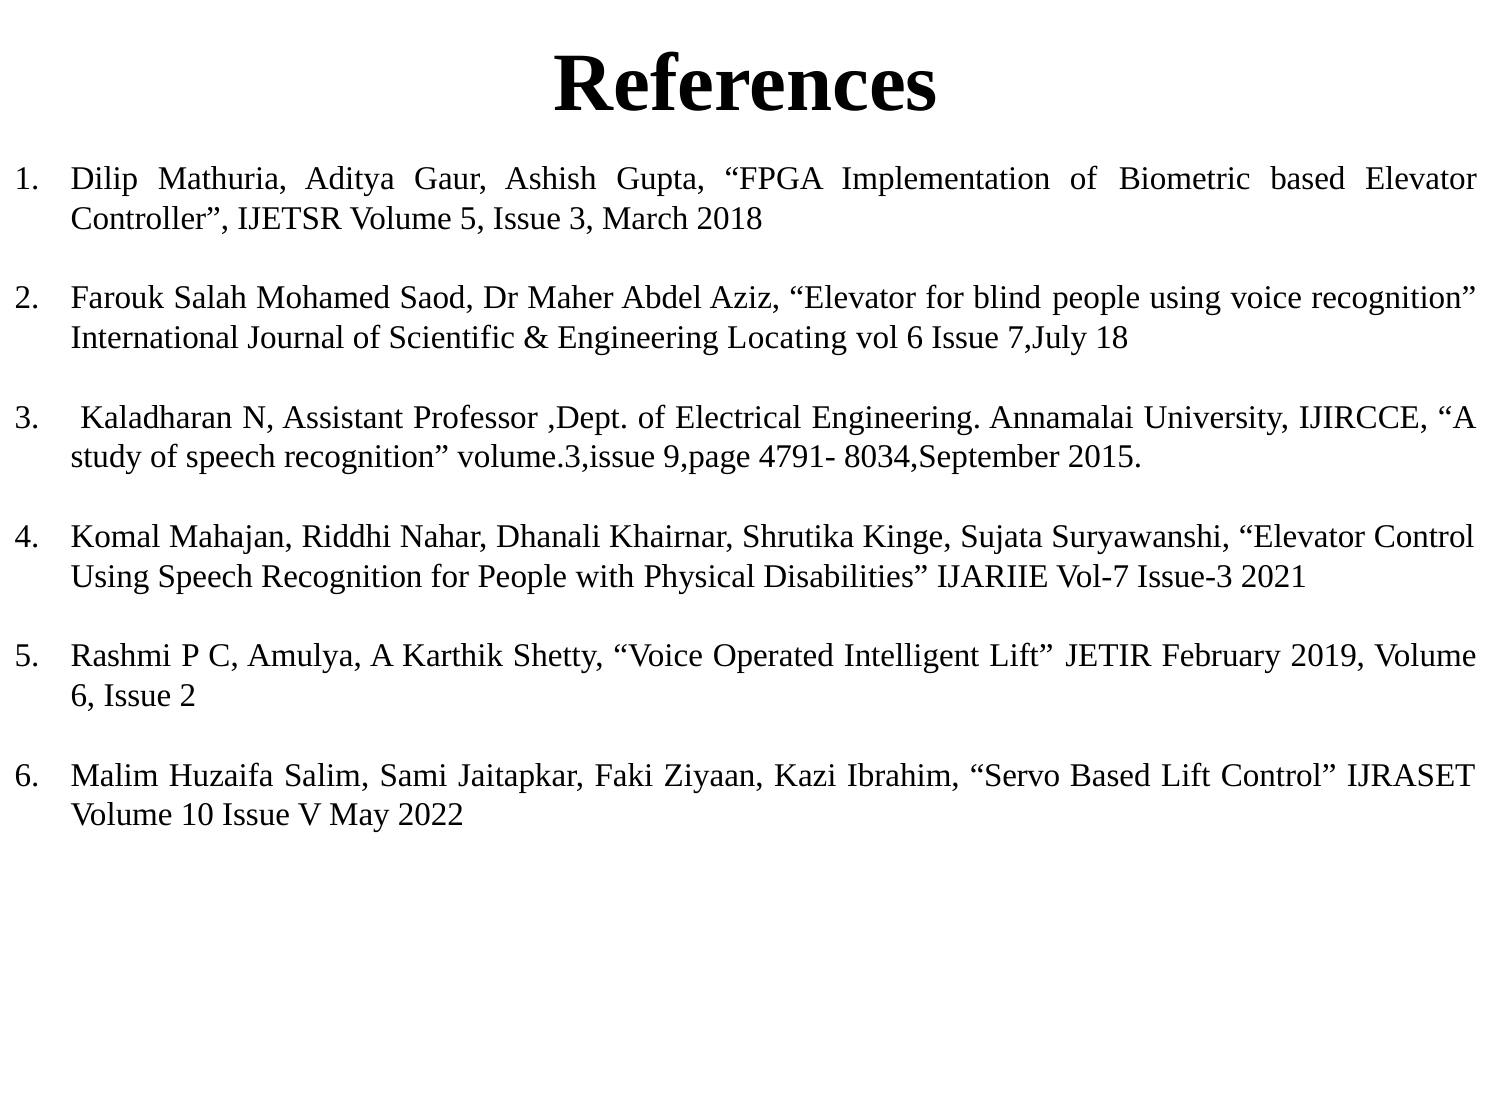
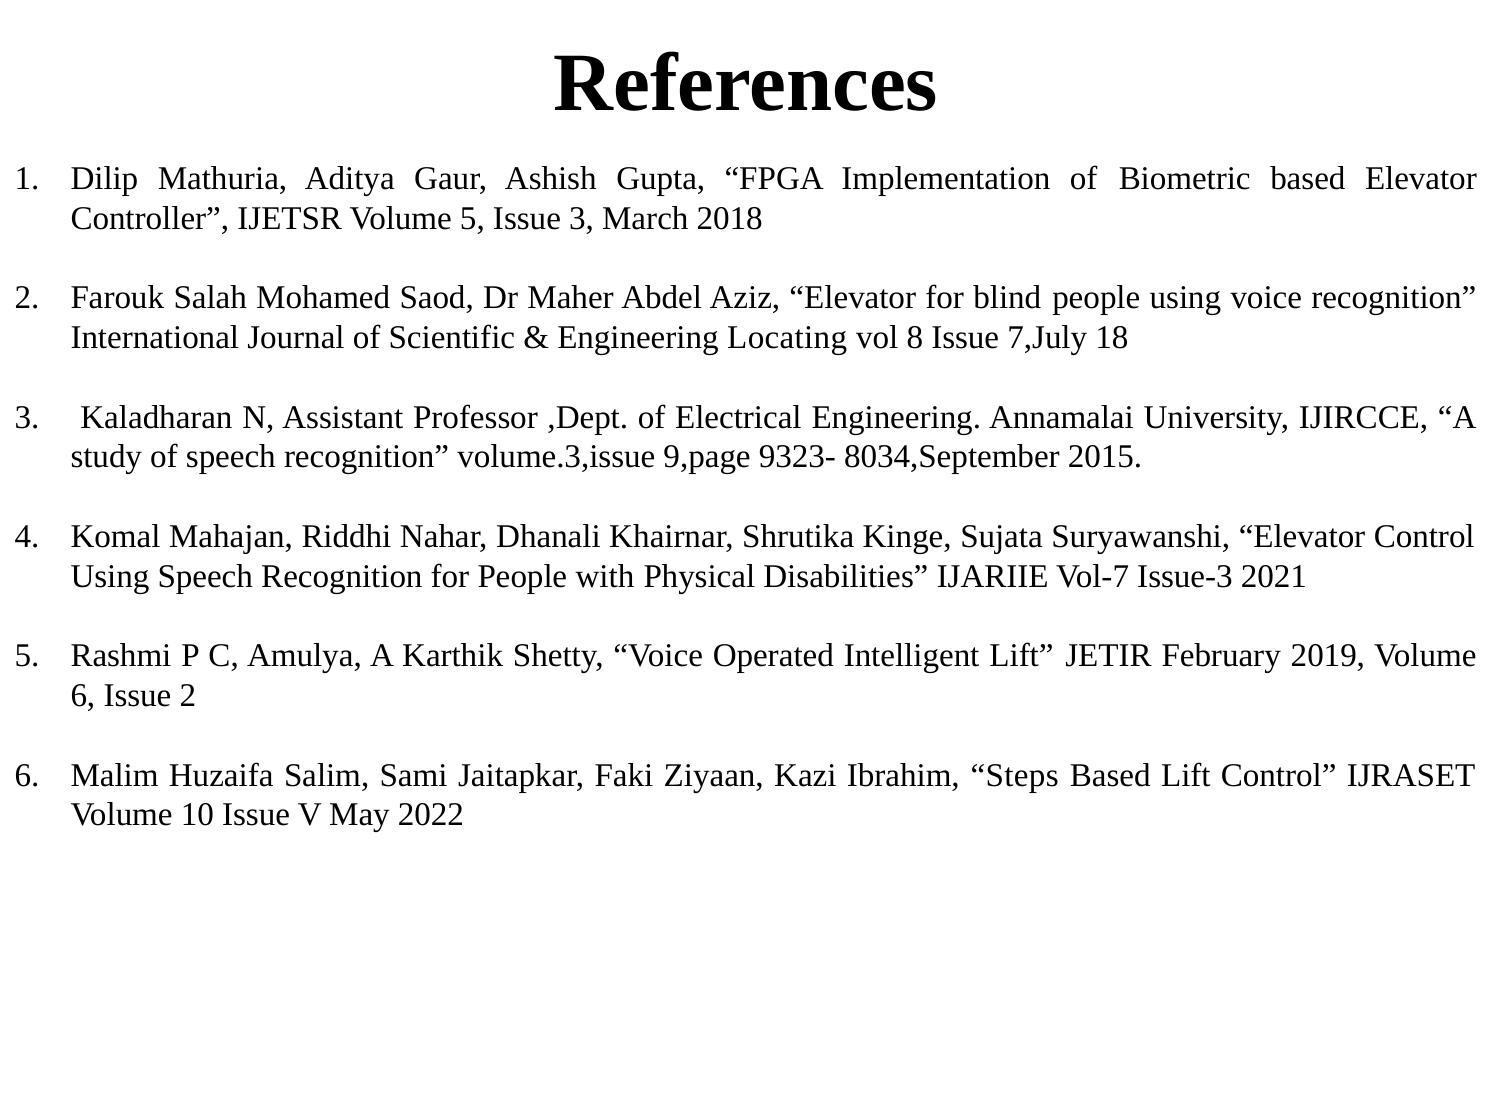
vol 6: 6 -> 8
4791-: 4791- -> 9323-
Servo: Servo -> Steps
